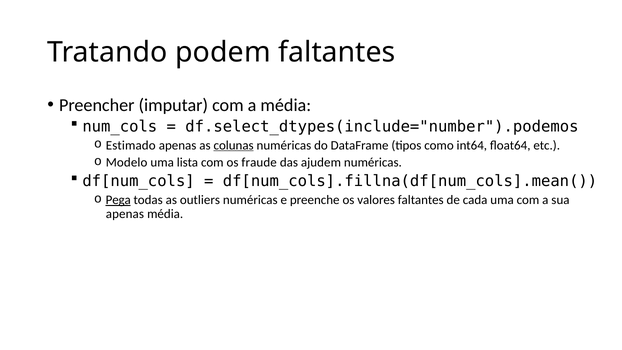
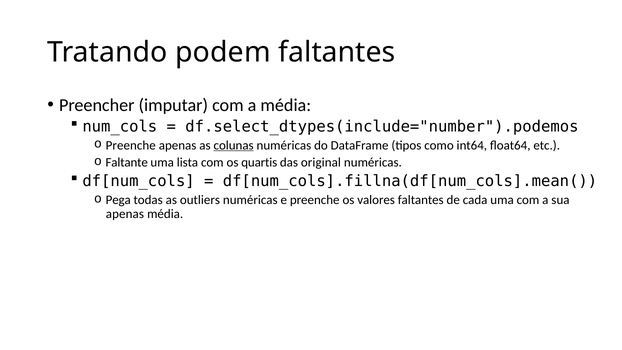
Estimado at (131, 145): Estimado -> Preenche
Modelo: Modelo -> Faltante
fraude: fraude -> quartis
ajudem: ajudem -> original
Pega underline: present -> none
